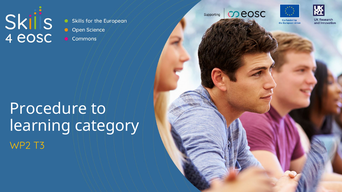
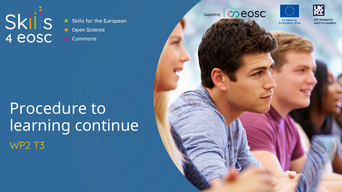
category: category -> continue
